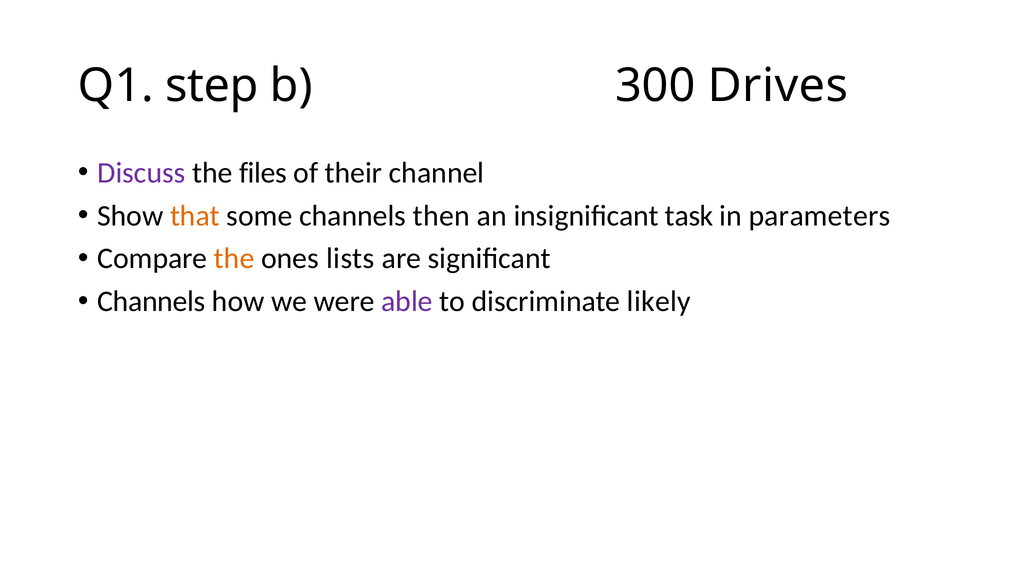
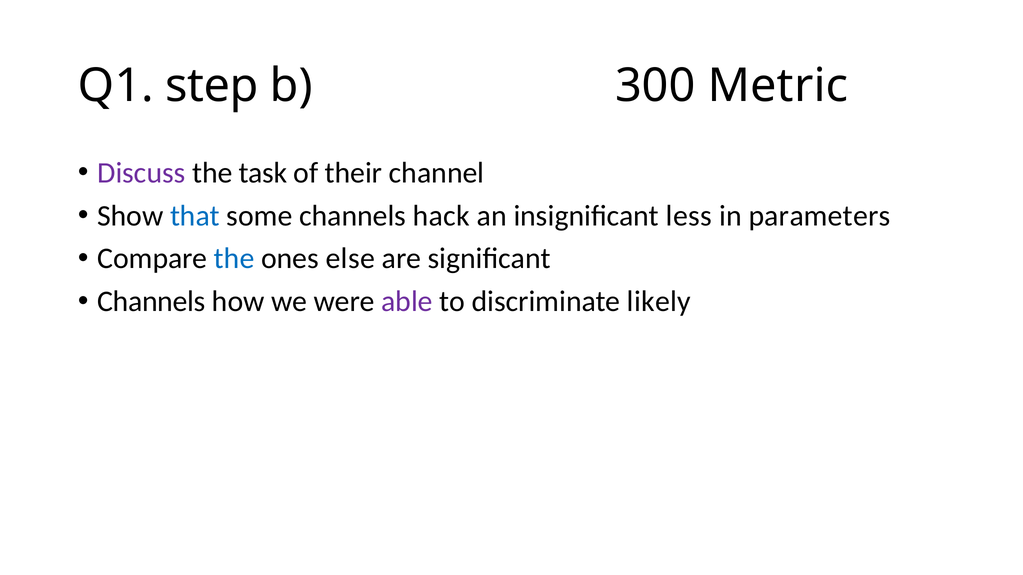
Drives: Drives -> Metric
files: files -> task
that colour: orange -> blue
then: then -> hack
task: task -> less
the at (234, 259) colour: orange -> blue
lists: lists -> else
